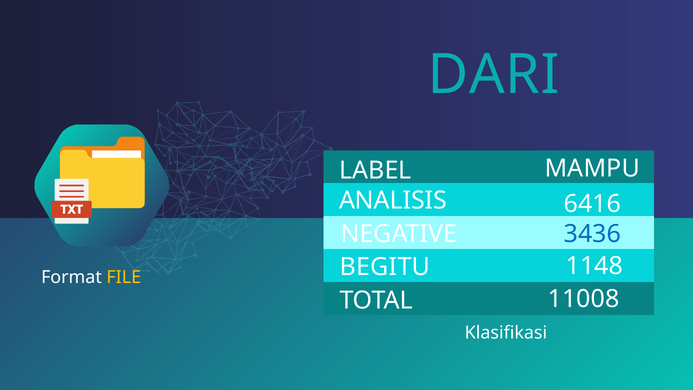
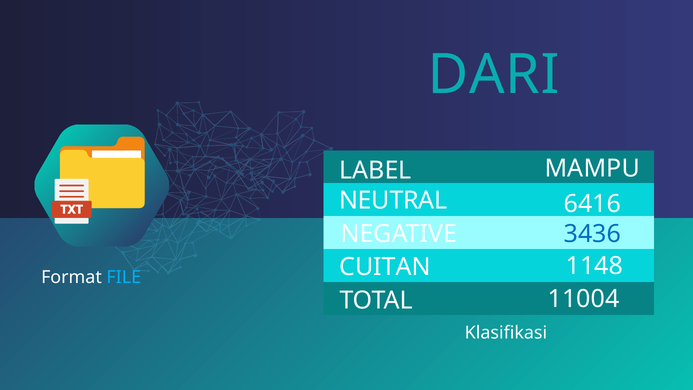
ANALISIS: ANALISIS -> NEUTRAL
BEGITU: BEGITU -> CUITAN
FILE colour: yellow -> light blue
11008: 11008 -> 11004
